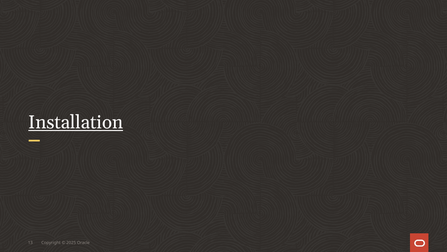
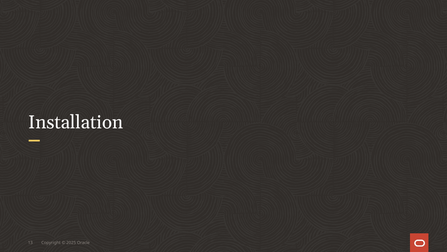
Installation underline: present -> none
